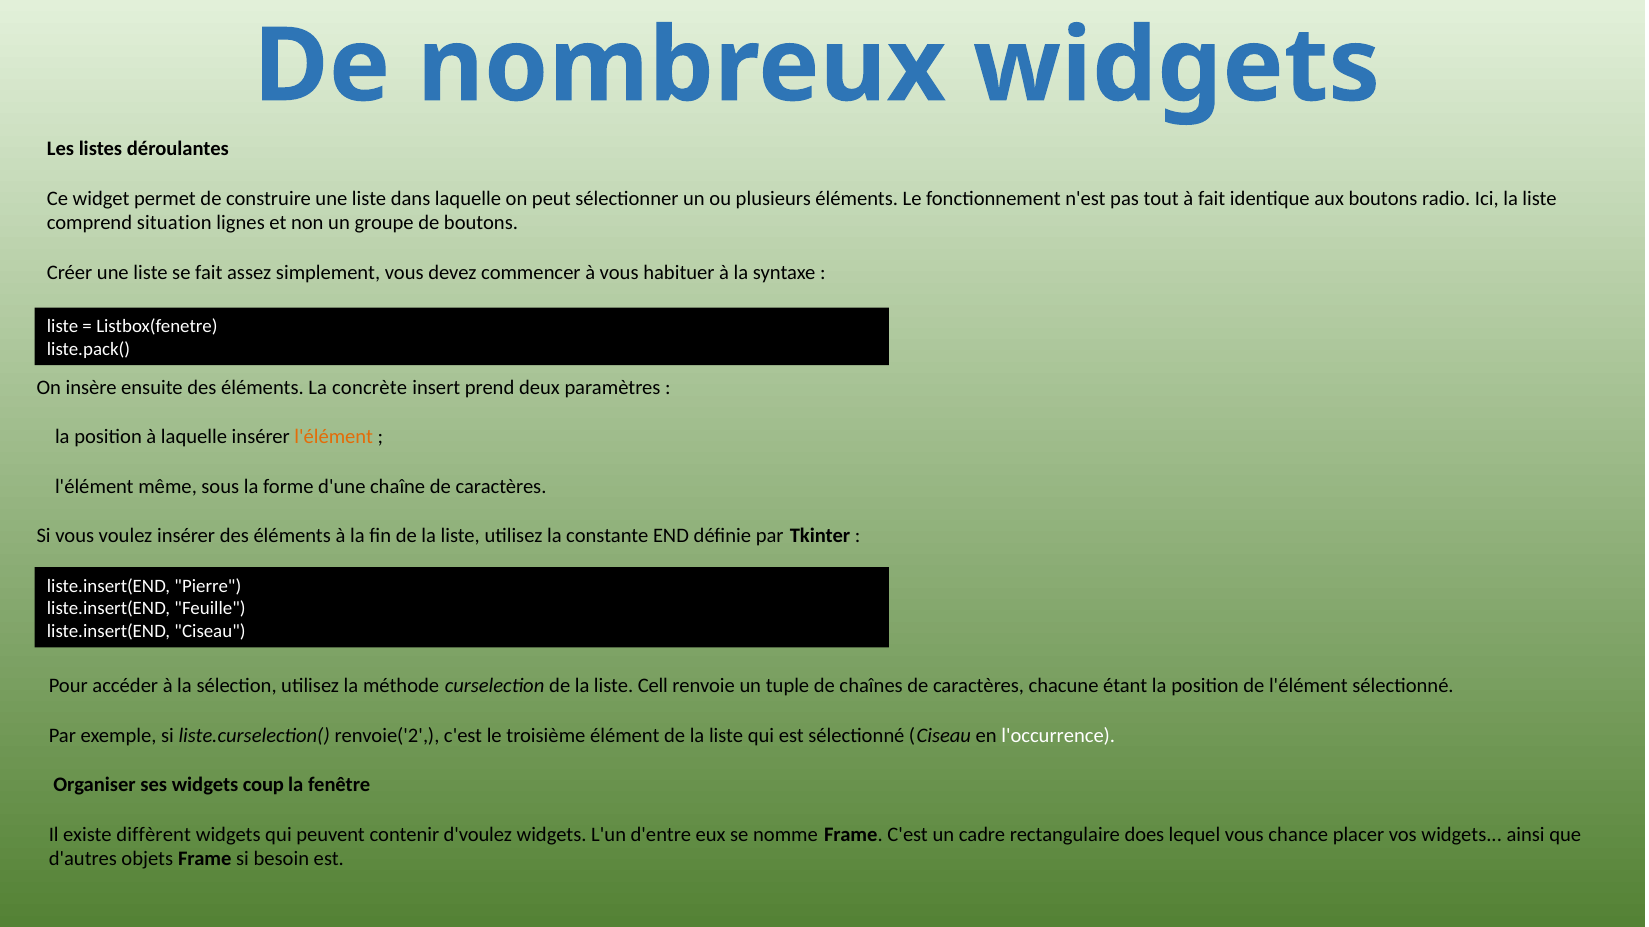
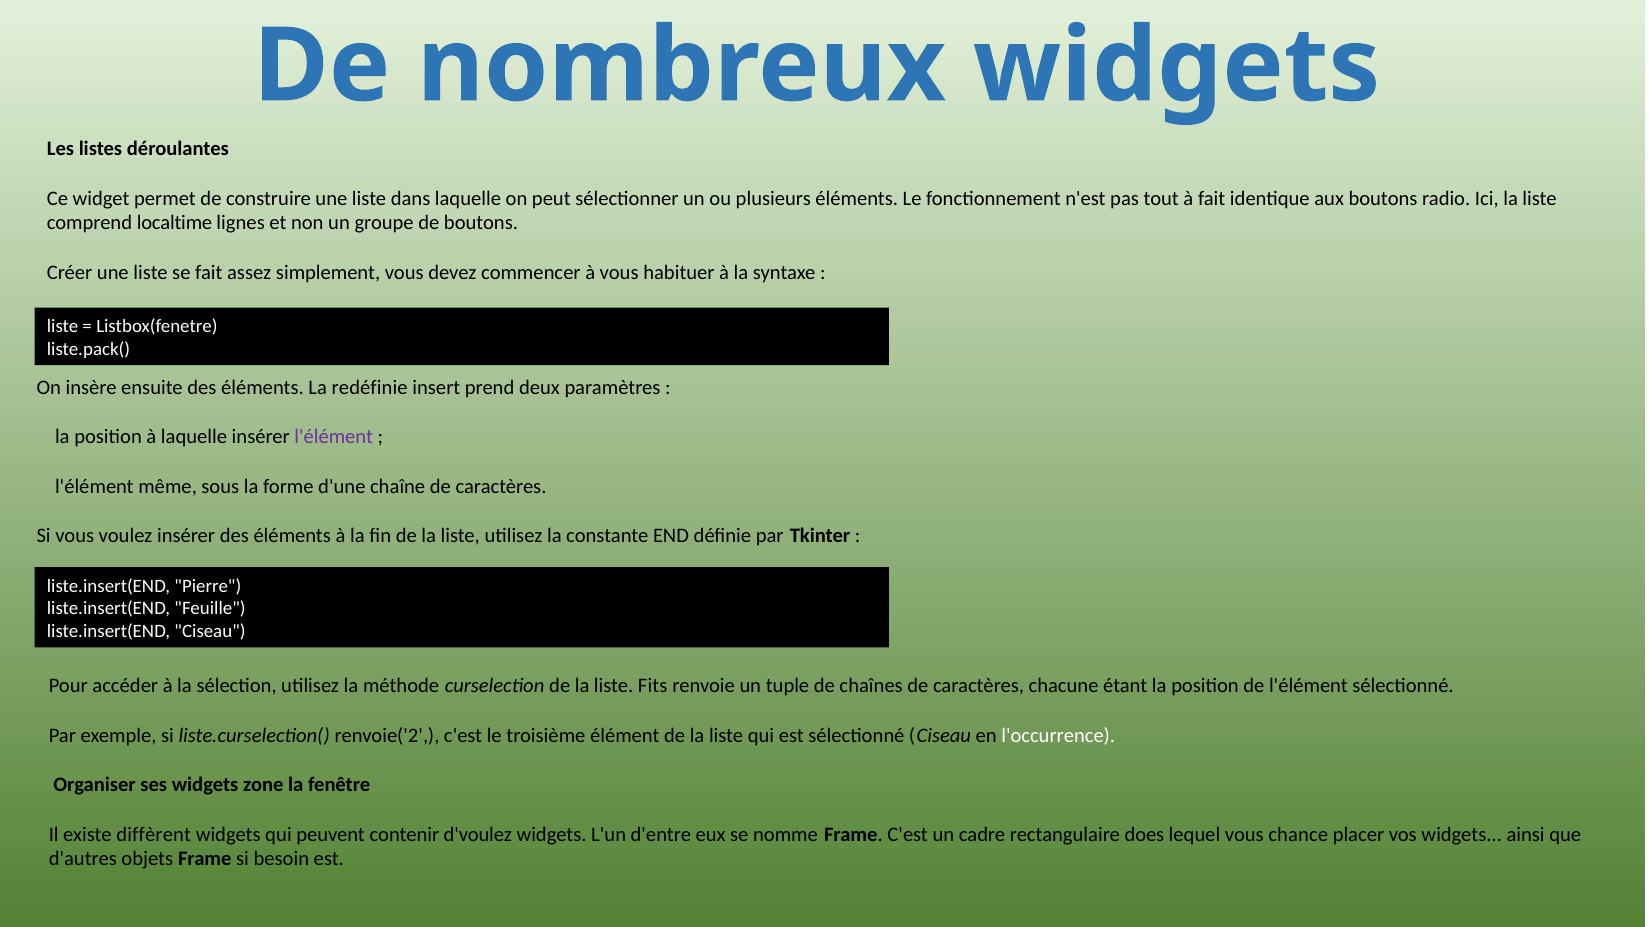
situation: situation -> localtime
concrète: concrète -> redéfinie
l'élément at (334, 437) colour: orange -> purple
Cell: Cell -> Fits
coup: coup -> zone
